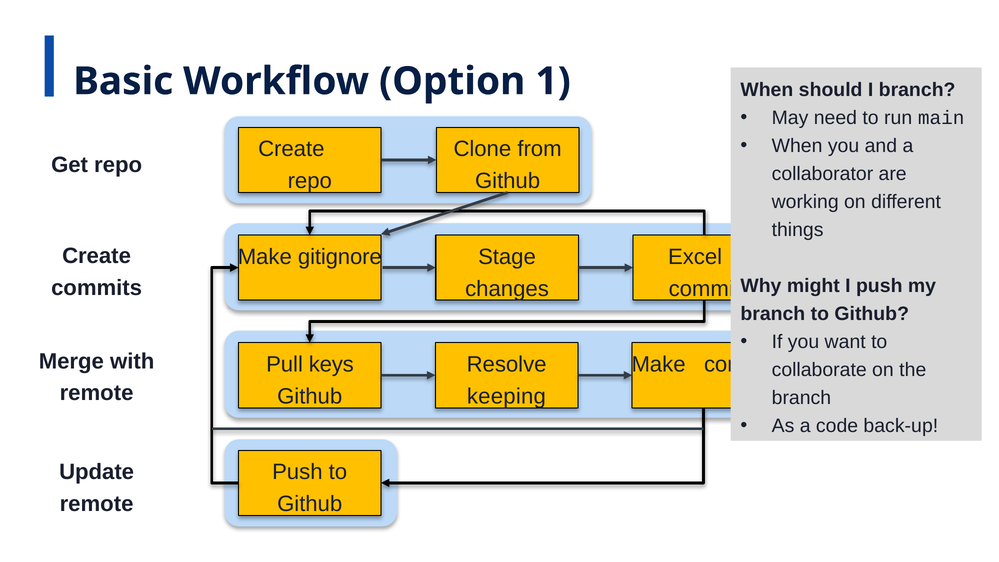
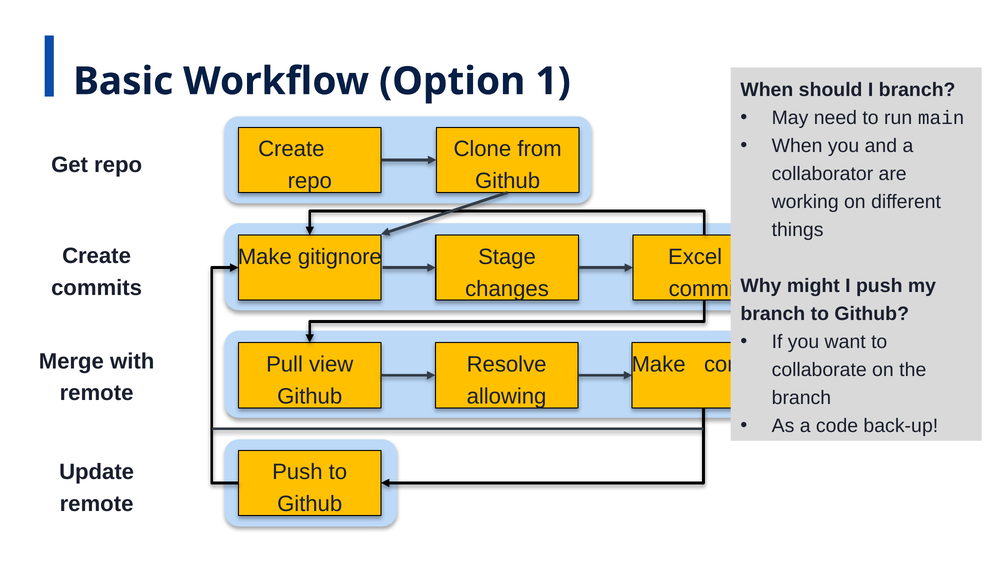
keys: keys -> view
keeping: keeping -> allowing
